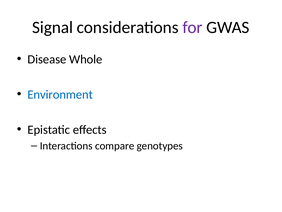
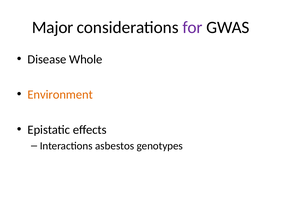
Signal: Signal -> Major
Environment colour: blue -> orange
compare: compare -> asbestos
